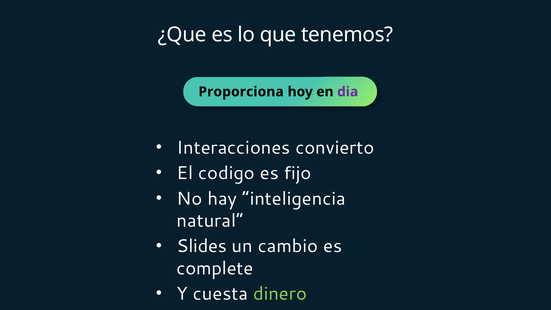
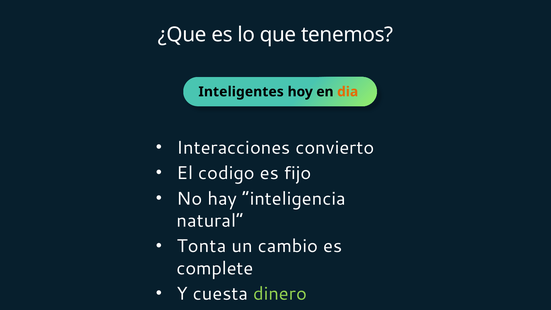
Proporciona: Proporciona -> Inteligentes
dia colour: purple -> orange
Slides: Slides -> Tonta
